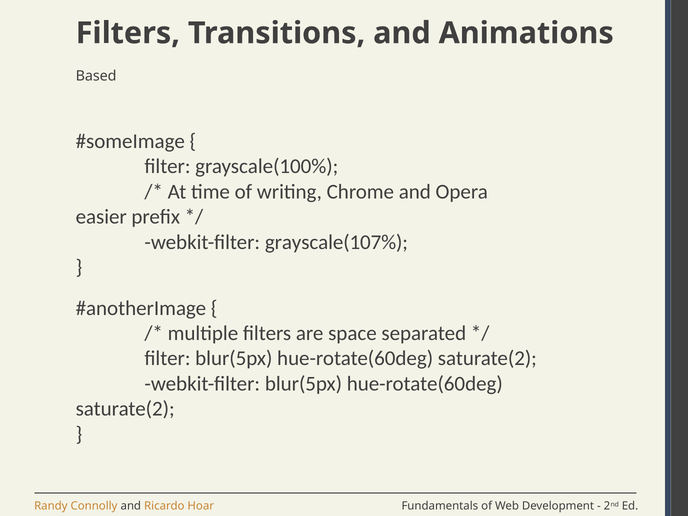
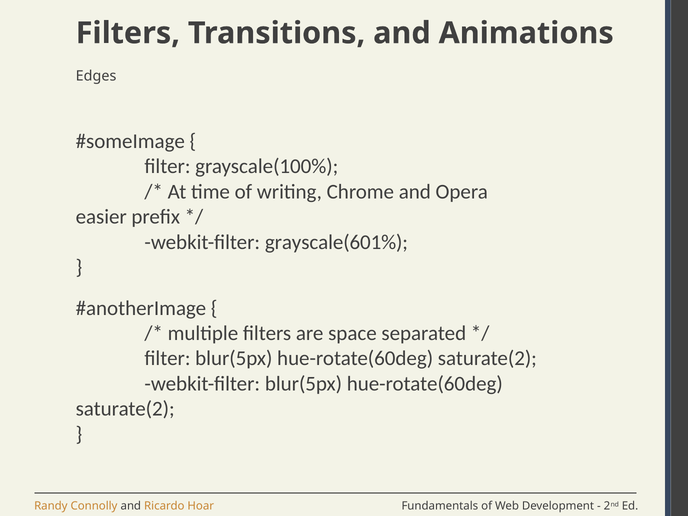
Based: Based -> Edges
grayscale(107%: grayscale(107% -> grayscale(601%
